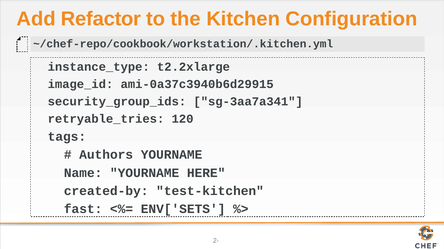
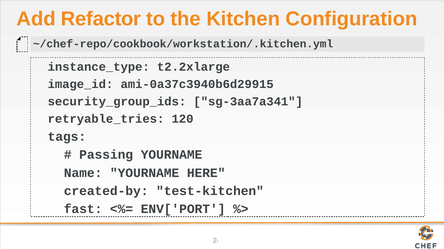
Authors: Authors -> Passing
ENV['SETS: ENV['SETS -> ENV['PORT
